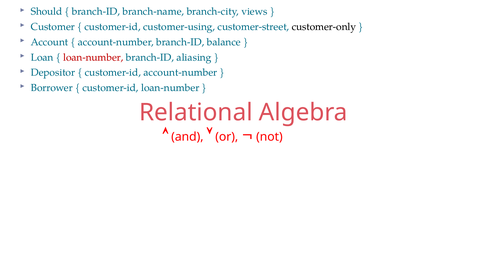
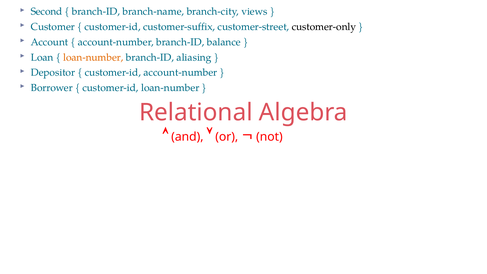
Should: Should -> Second
customer-using: customer-using -> customer-suffix
loan-number at (93, 57) colour: red -> orange
